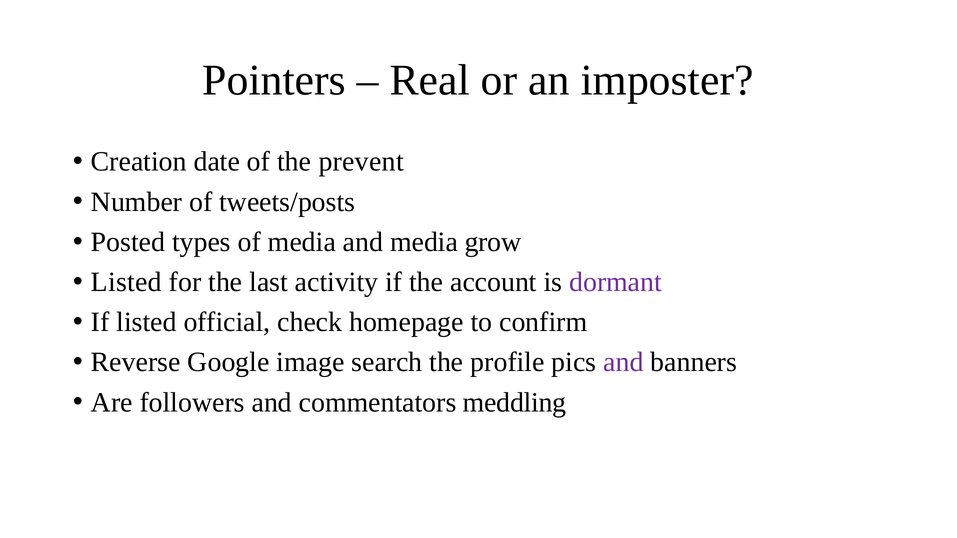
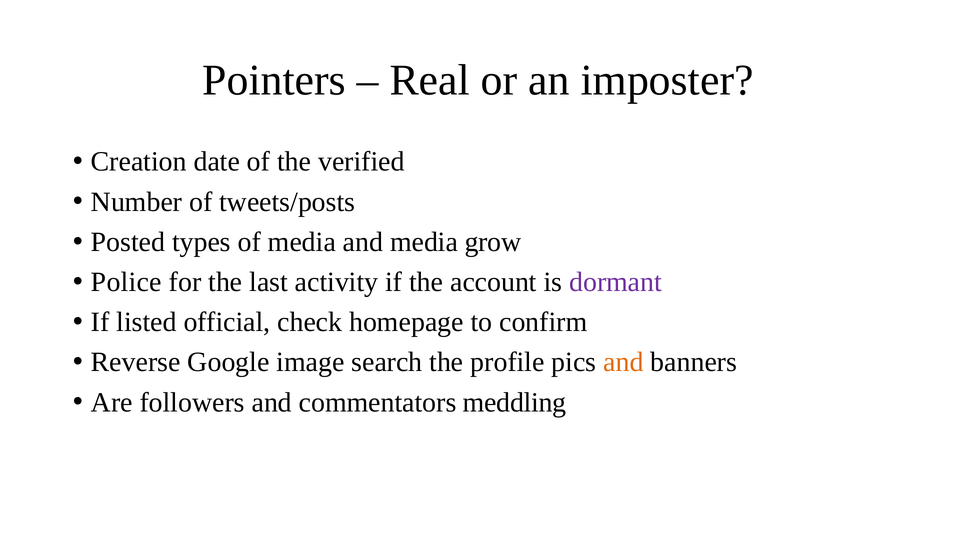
prevent: prevent -> verified
Listed at (126, 282): Listed -> Police
and at (623, 362) colour: purple -> orange
